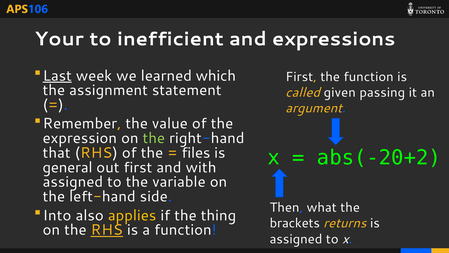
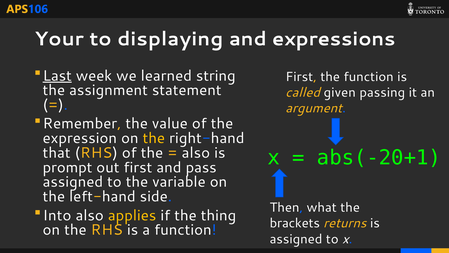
inefficient: inefficient -> displaying
which: which -> string
the at (154, 138) colour: light green -> yellow
files at (196, 153): files -> also
abs(-20+2: abs(-20+2 -> abs(-20+1
general: general -> prompt
with: with -> pass
RHS at (107, 230) underline: present -> none
